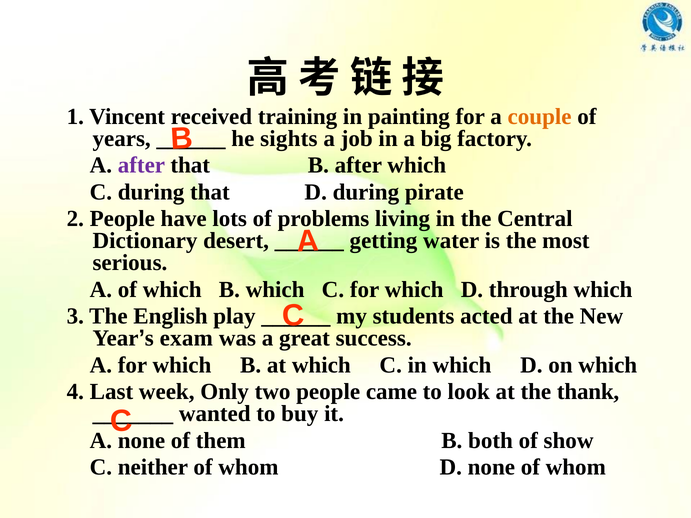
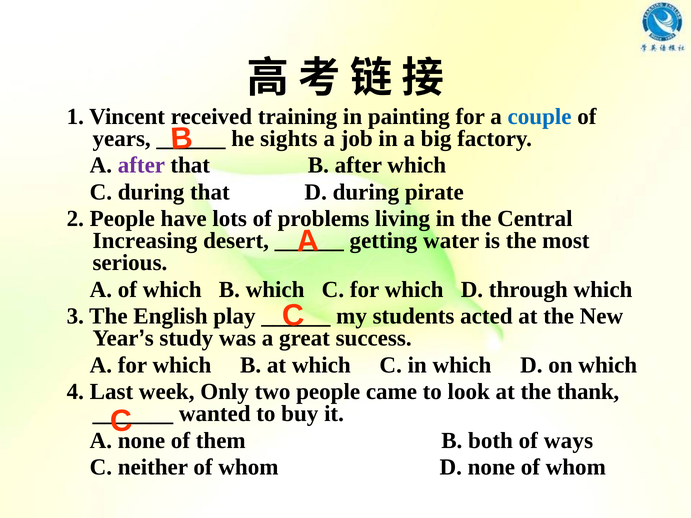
couple colour: orange -> blue
Dictionary: Dictionary -> Increasing
exam: exam -> study
show: show -> ways
